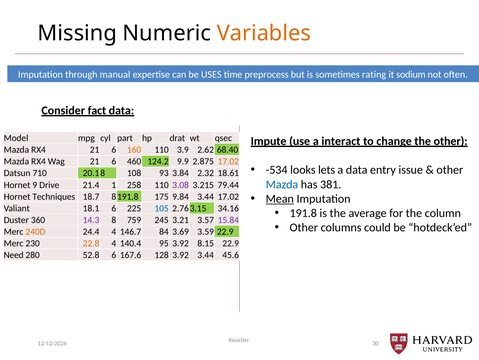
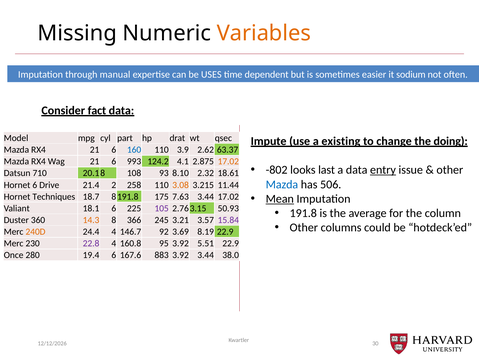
preprocess: preprocess -> dependent
rating: rating -> easier
interact: interact -> existing
the other: other -> doing
160 colour: orange -> blue
68.40: 68.40 -> 63.37
460: 460 -> 993
9.9: 9.9 -> 4.1
-534: -534 -> -802
lets: lets -> last
entry underline: none -> present
3.84: 3.84 -> 8.10
381: 381 -> 506
Hornet 9: 9 -> 6
1: 1 -> 2
3.08 colour: purple -> orange
79.44: 79.44 -> 11.44
9.84: 9.84 -> 7.63
105 colour: blue -> purple
34.16: 34.16 -> 50.93
14.3 colour: purple -> orange
759: 759 -> 366
84: 84 -> 92
3.59: 3.59 -> 8.19
22.8 colour: orange -> purple
140.4: 140.4 -> 160.8
8.15: 8.15 -> 5.51
Need: Need -> Once
52.8: 52.8 -> 19.4
128: 128 -> 883
45.6: 45.6 -> 38.0
